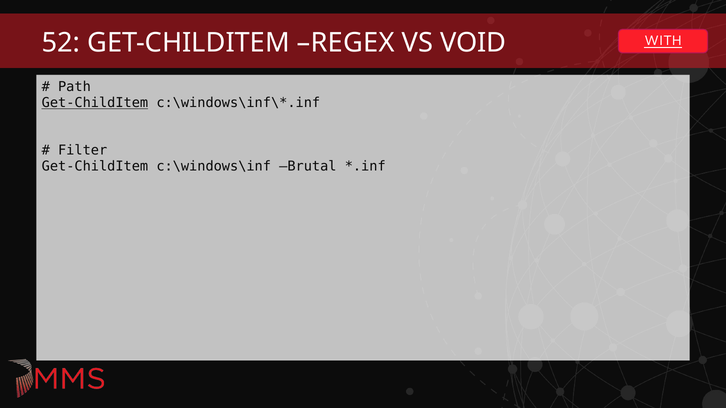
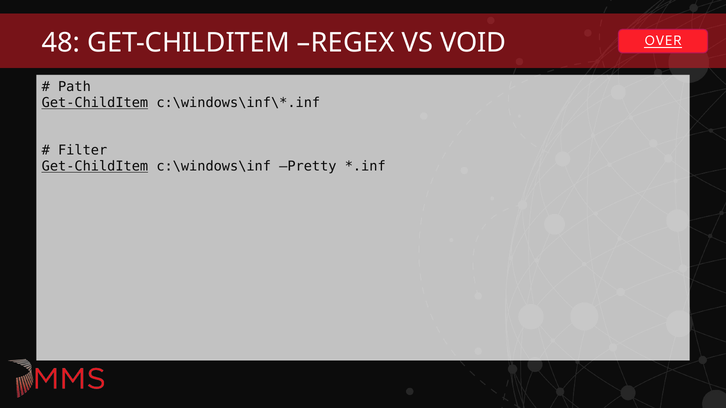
52: 52 -> 48
WITH: WITH -> OVER
Get-ChildItem at (95, 167) underline: none -> present
Brutal: Brutal -> Pretty
